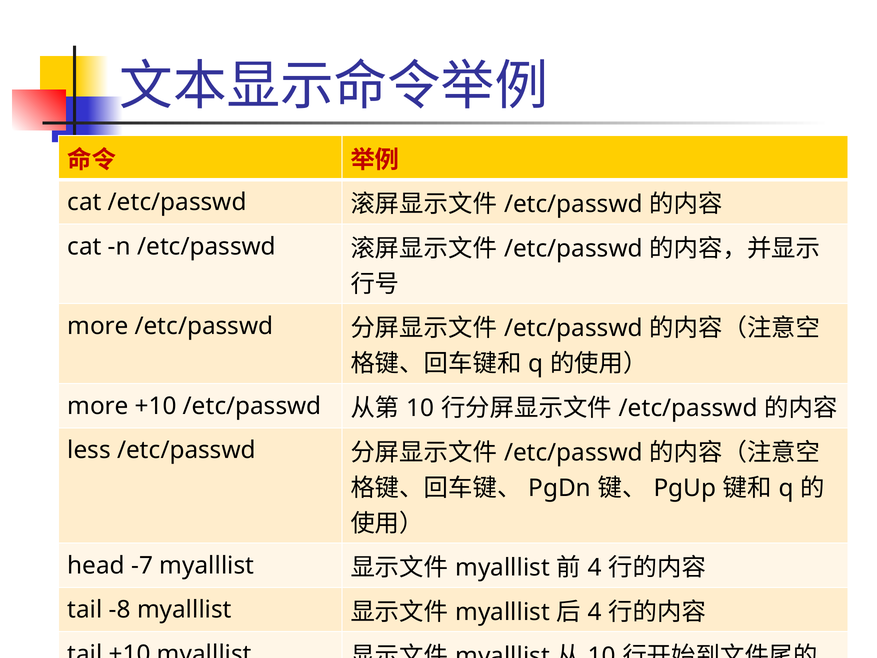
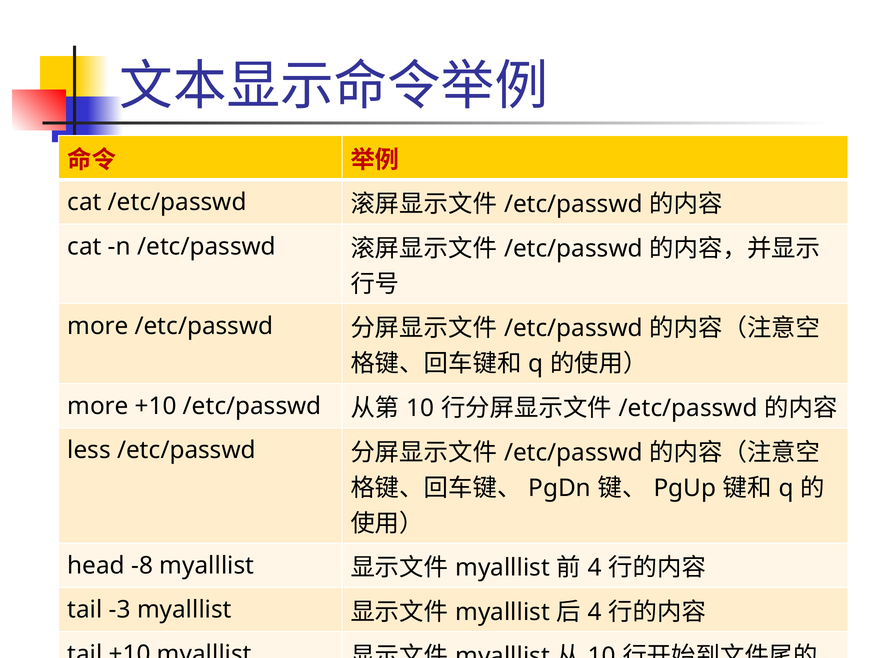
-7: -7 -> -8
-8: -8 -> -3
